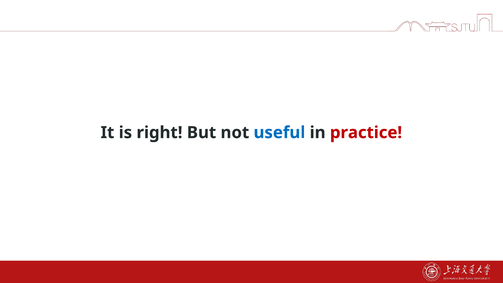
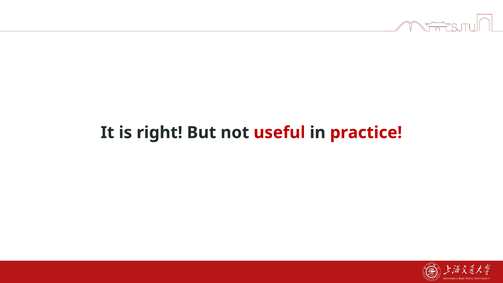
useful colour: blue -> red
